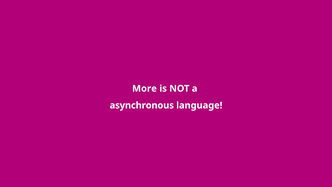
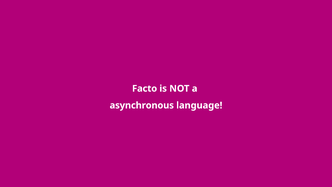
More: More -> Facto
